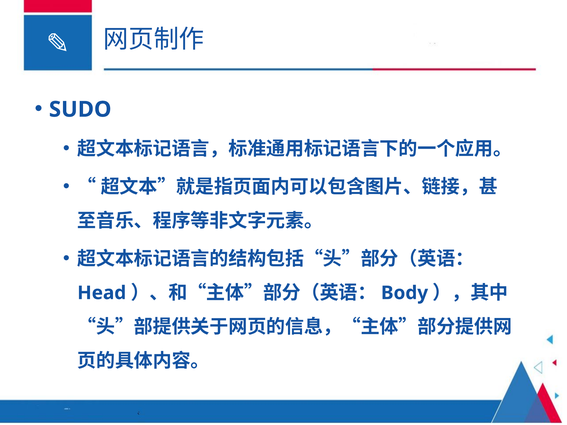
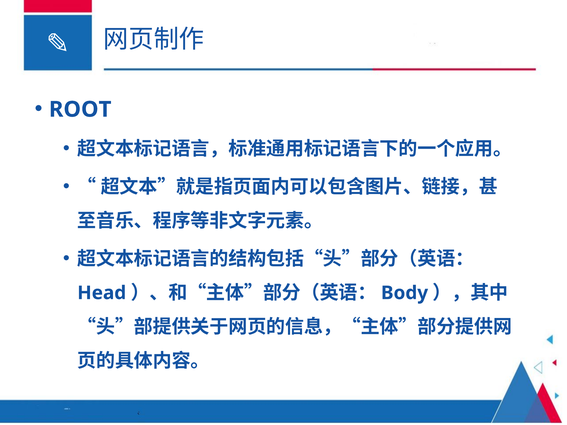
SUDO: SUDO -> ROOT
